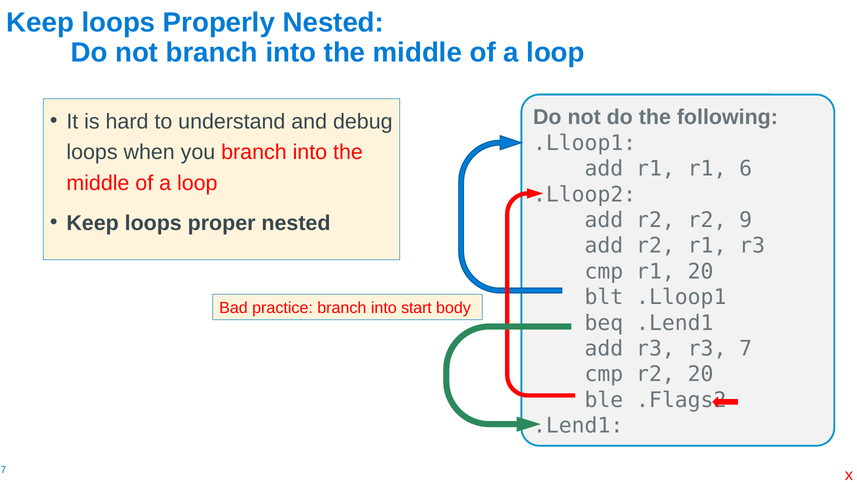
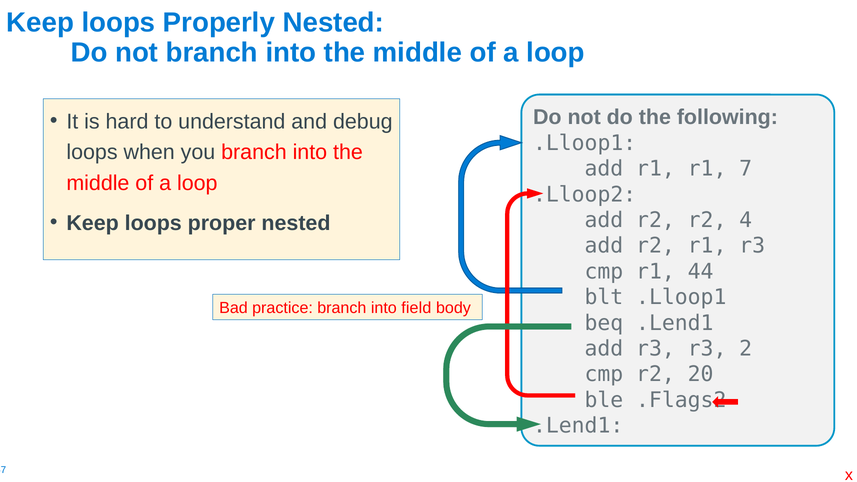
6: 6 -> 7
9: 9 -> 4
r1 20: 20 -> 44
start: start -> field
7: 7 -> 2
